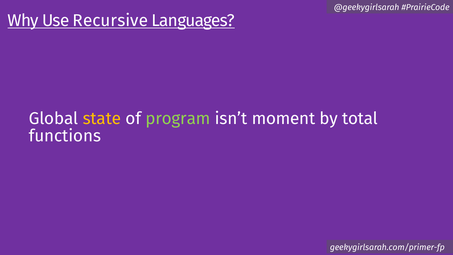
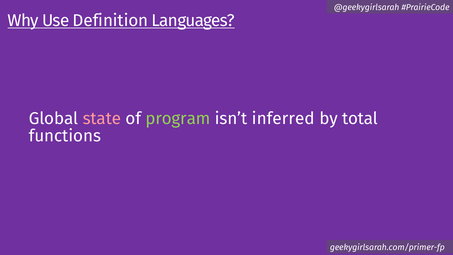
Recursive: Recursive -> Definition
state colour: yellow -> pink
moment: moment -> inferred
